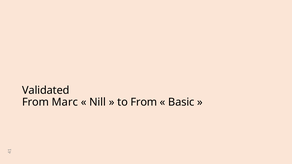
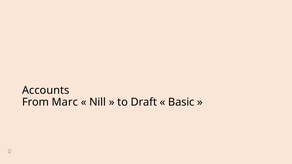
Validated: Validated -> Accounts
to From: From -> Draft
